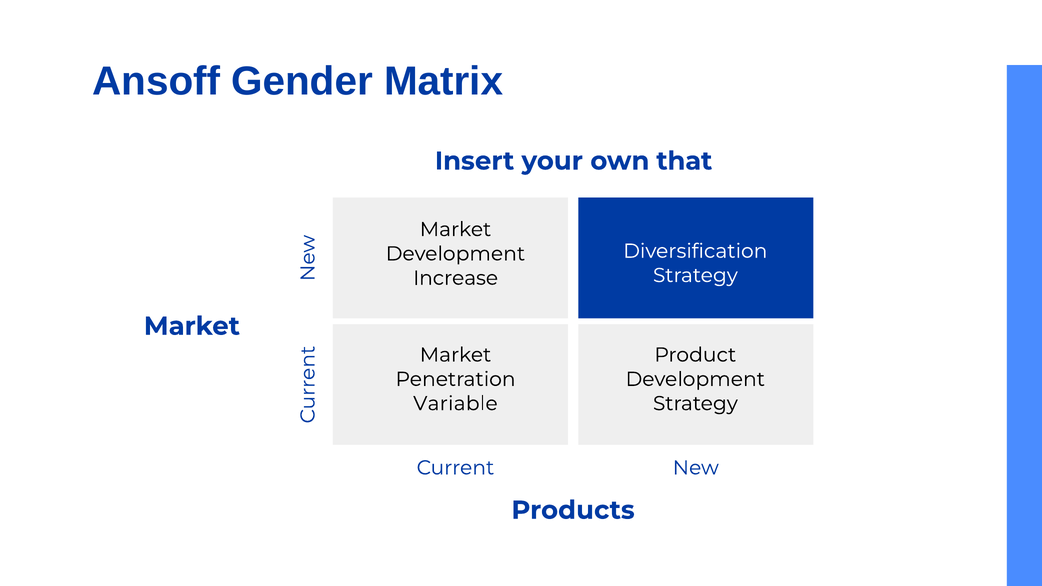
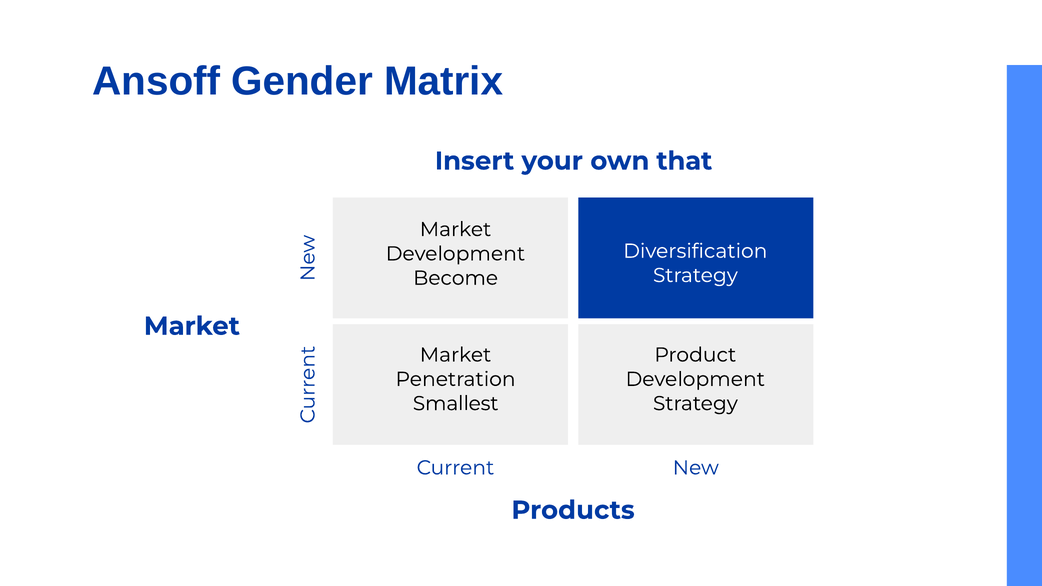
Increase: Increase -> Become
Variable: Variable -> Smallest
